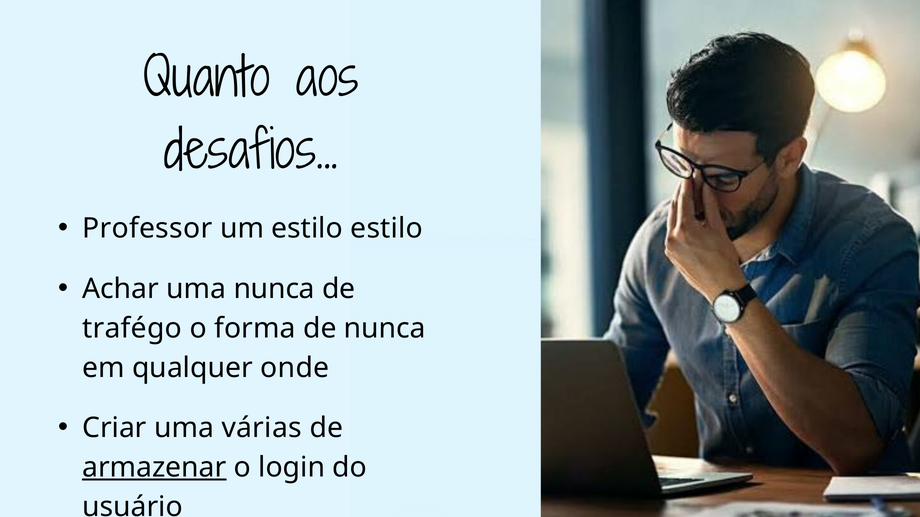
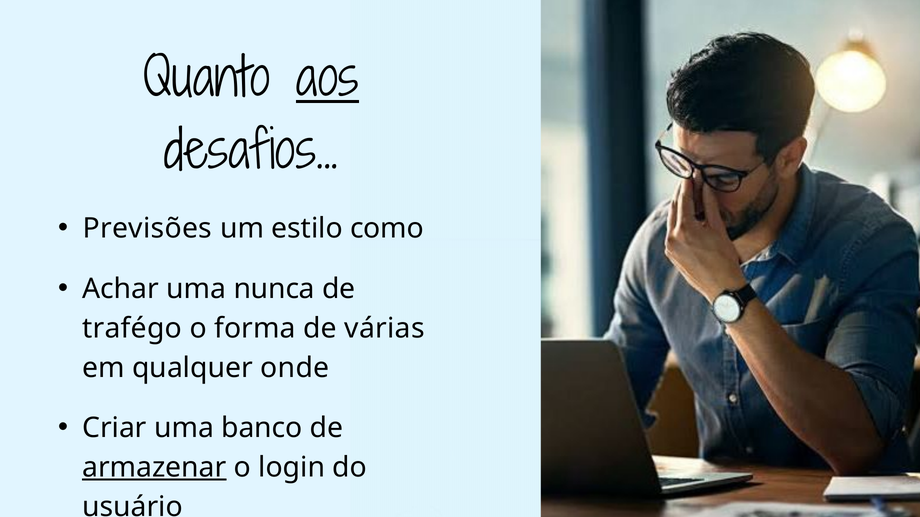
aos underline: none -> present
Professor: Professor -> Previsões
estilo estilo: estilo -> como
de nunca: nunca -> várias
várias: várias -> banco
